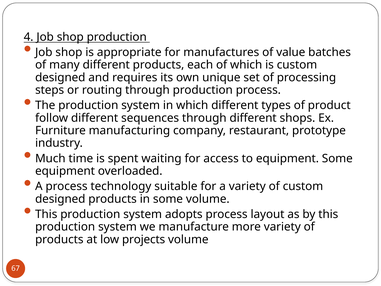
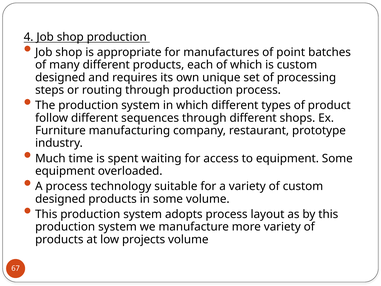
value: value -> point
